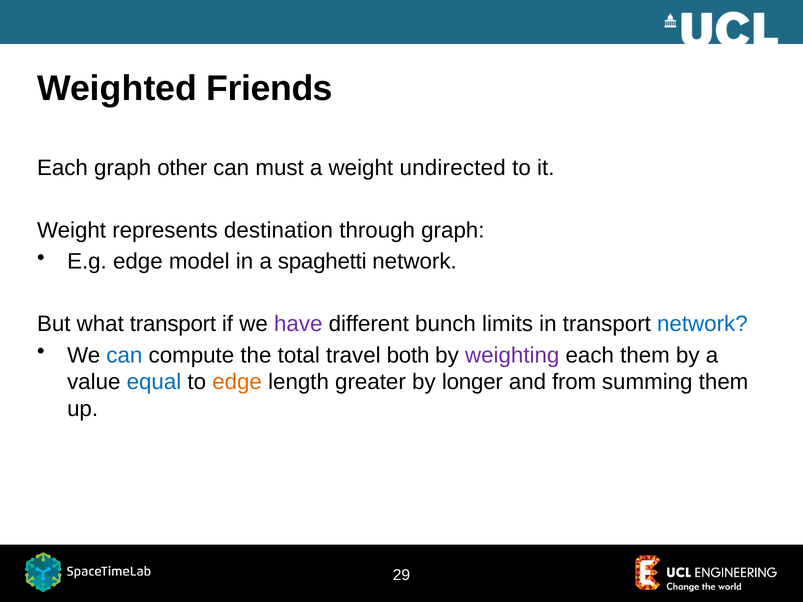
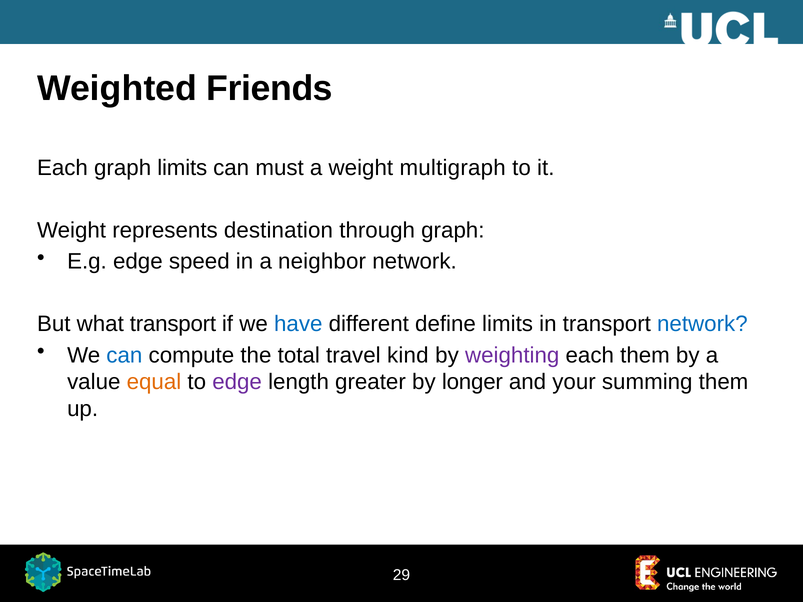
graph other: other -> limits
undirected: undirected -> multigraph
model: model -> speed
spaghetti: spaghetti -> neighbor
have colour: purple -> blue
bunch: bunch -> define
both: both -> kind
equal colour: blue -> orange
edge at (237, 382) colour: orange -> purple
from: from -> your
